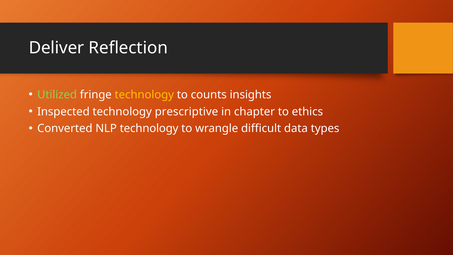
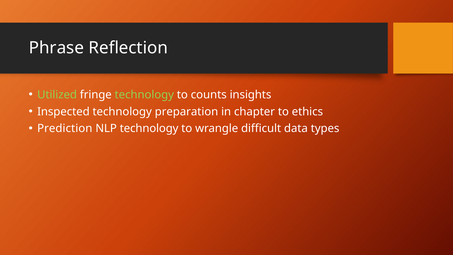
Deliver: Deliver -> Phrase
technology at (144, 95) colour: yellow -> light green
prescriptive: prescriptive -> preparation
Converted: Converted -> Prediction
